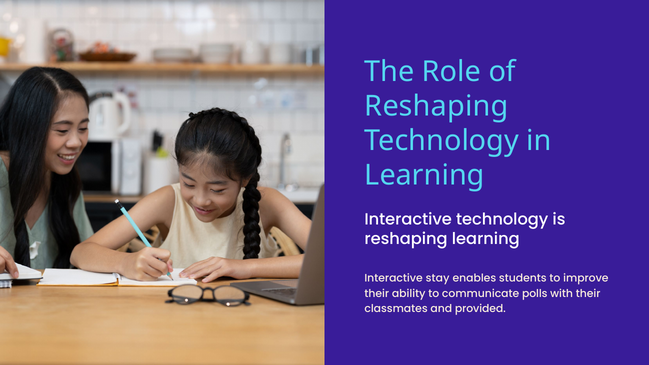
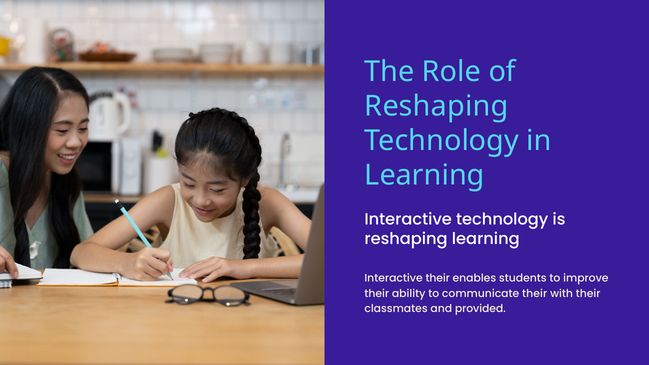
Interactive stay: stay -> their
communicate polls: polls -> their
